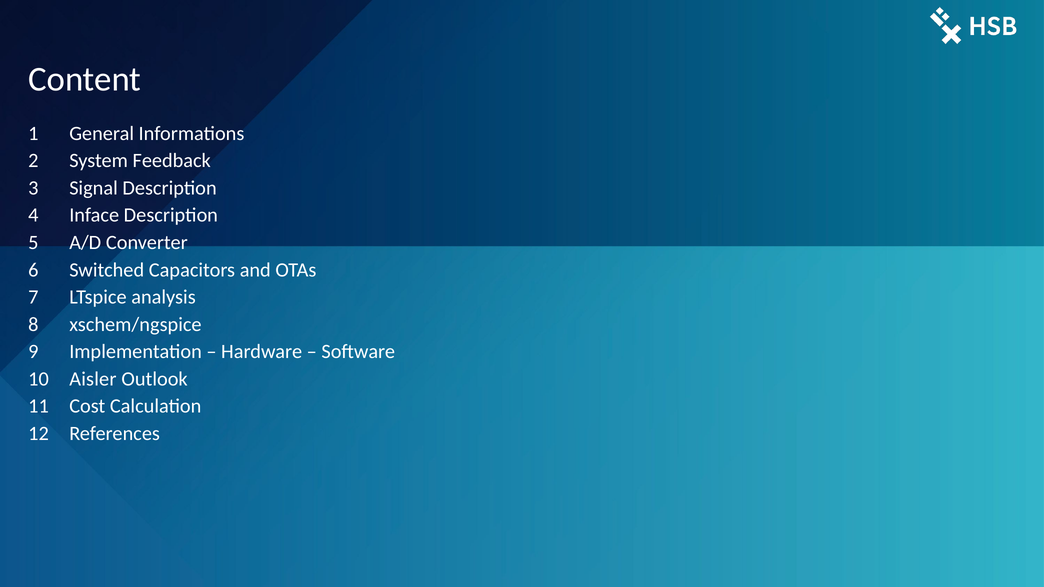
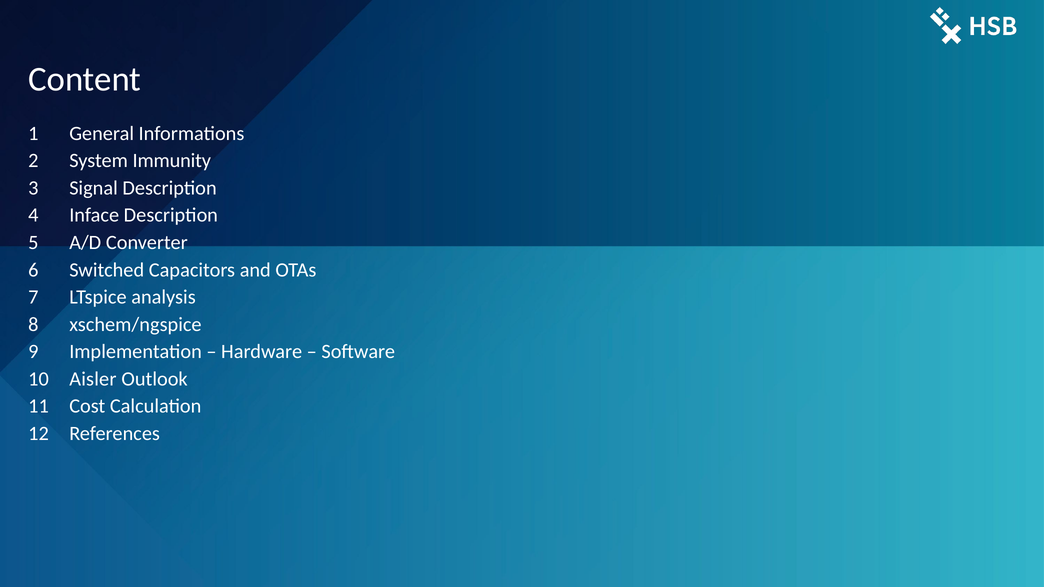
Feedback: Feedback -> Immunity
